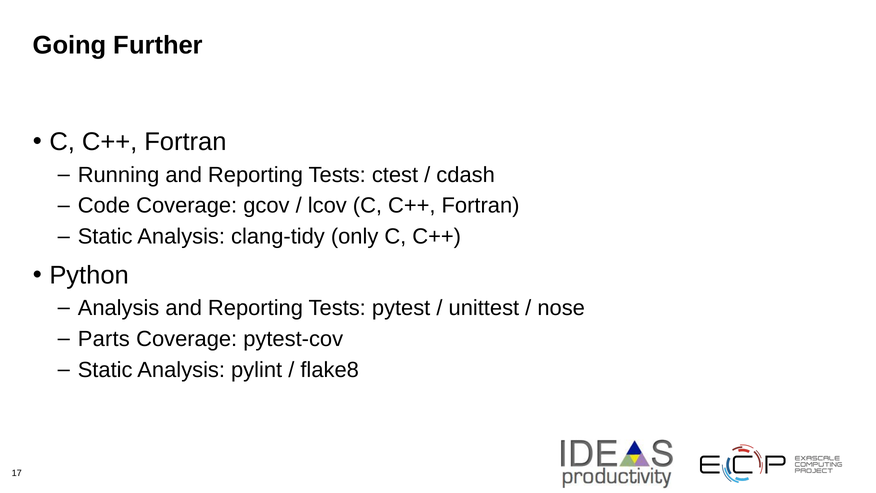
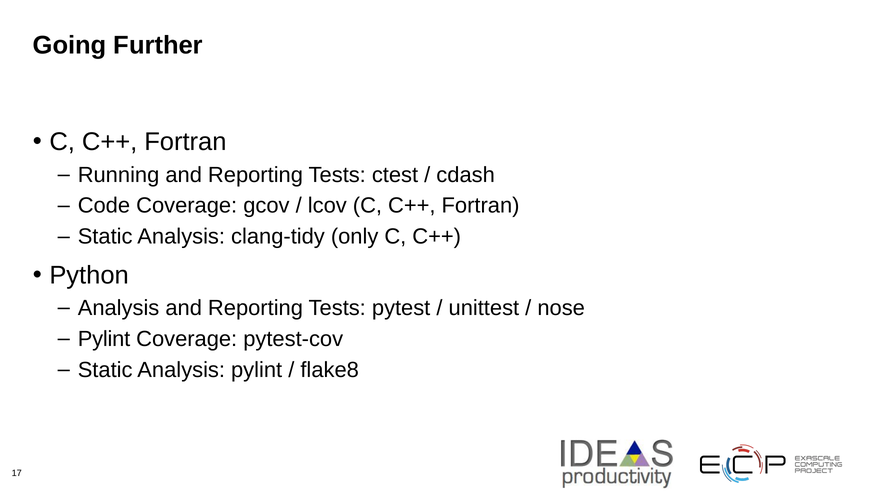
Parts at (104, 339): Parts -> Pylint
